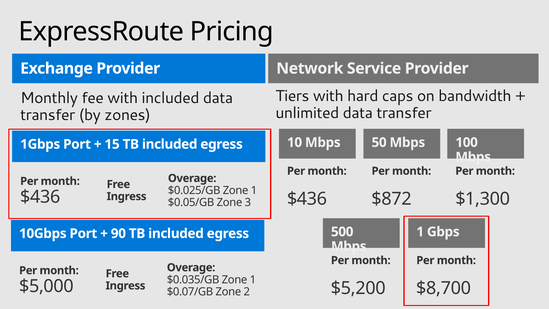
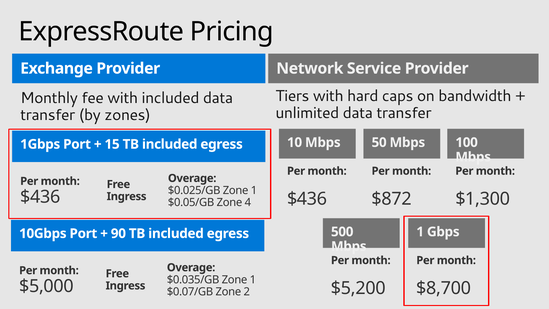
3: 3 -> 4
